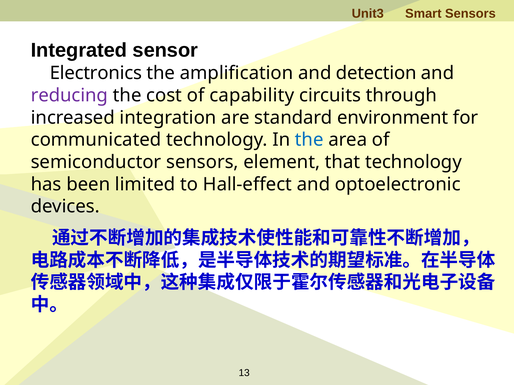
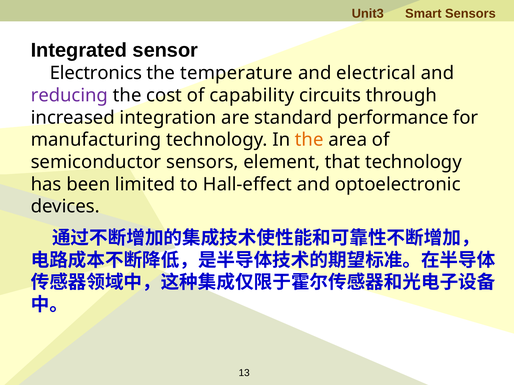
amplification: amplification -> temperature
detection: detection -> electrical
environment: environment -> performance
communicated: communicated -> manufacturing
the at (309, 140) colour: blue -> orange
